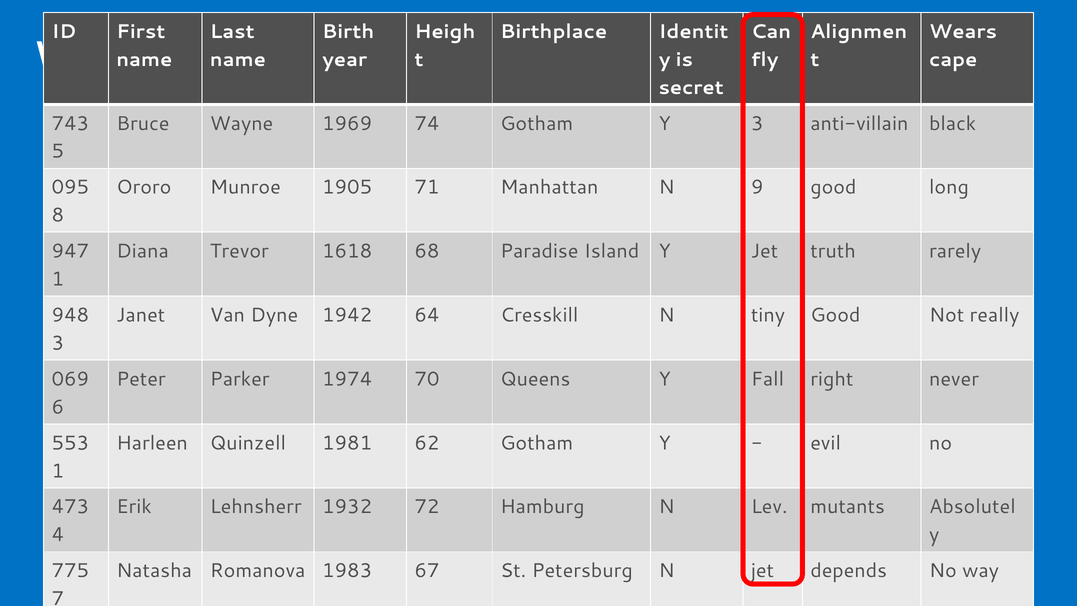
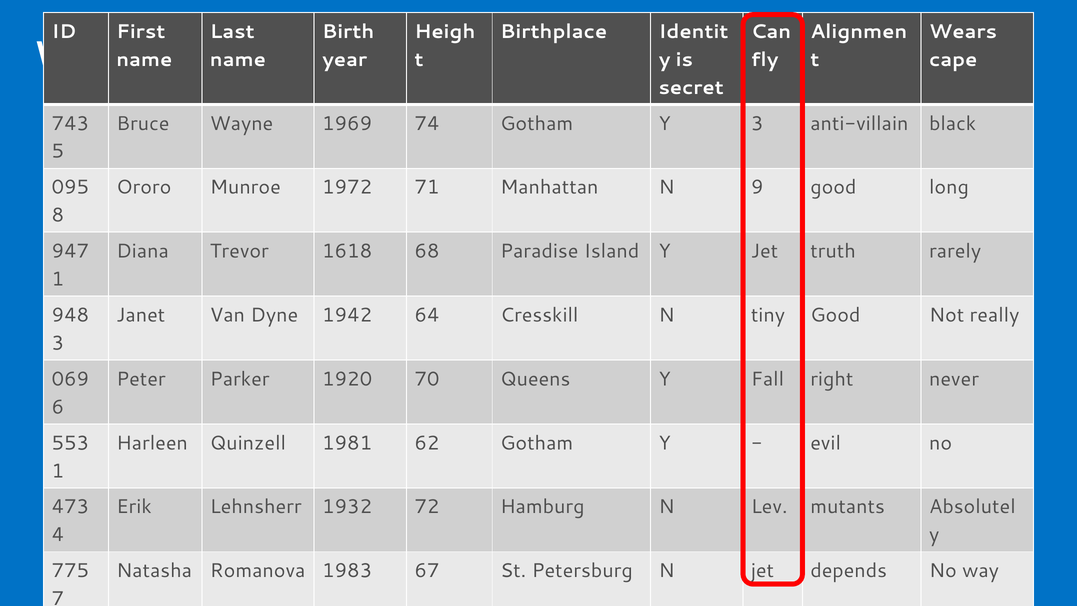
1905: 1905 -> 1972
1974: 1974 -> 1920
